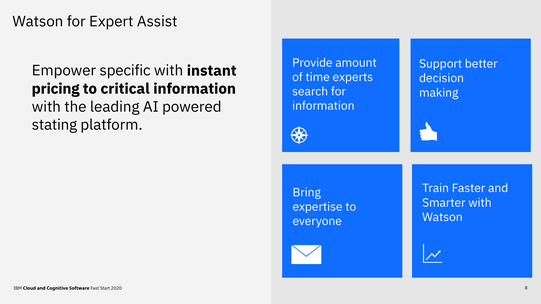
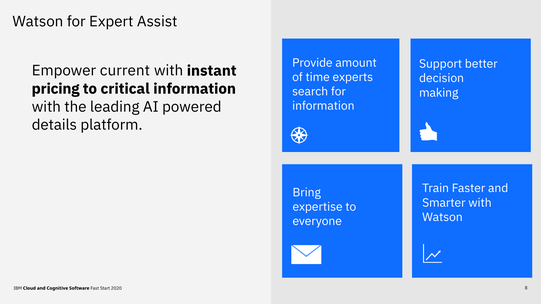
specific: specific -> current
stating: stating -> details
